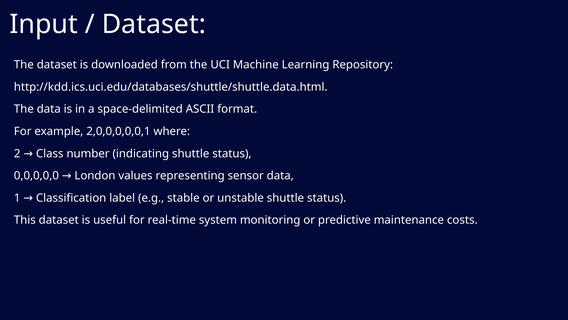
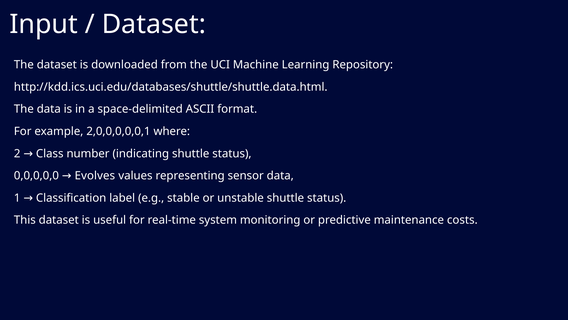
London: London -> Evolves
